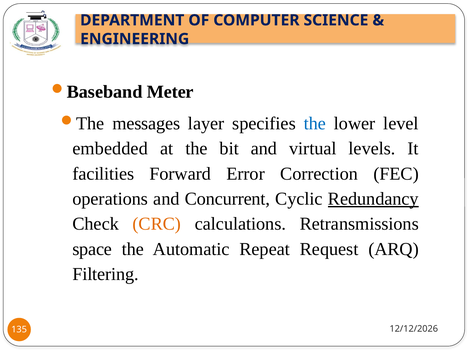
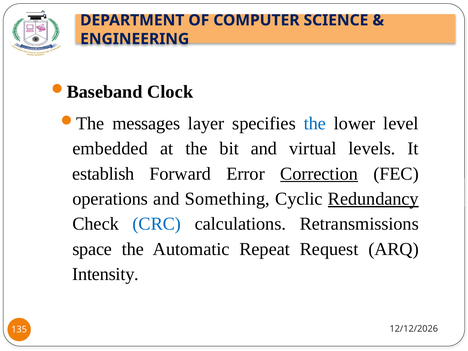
Meter: Meter -> Clock
facilities: facilities -> establish
Correction underline: none -> present
Concurrent: Concurrent -> Something
CRC colour: orange -> blue
Filtering: Filtering -> Intensity
